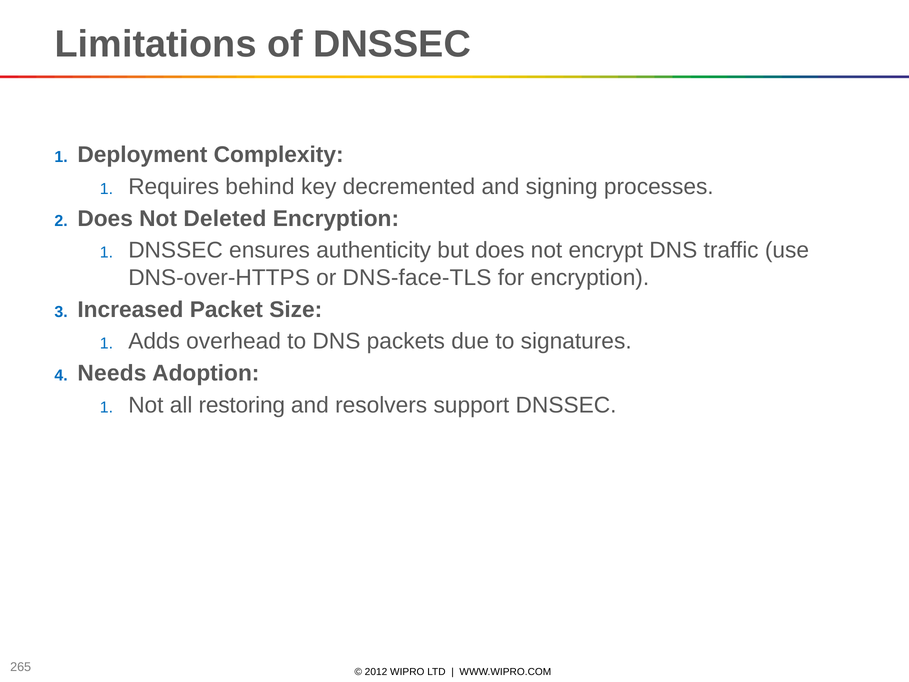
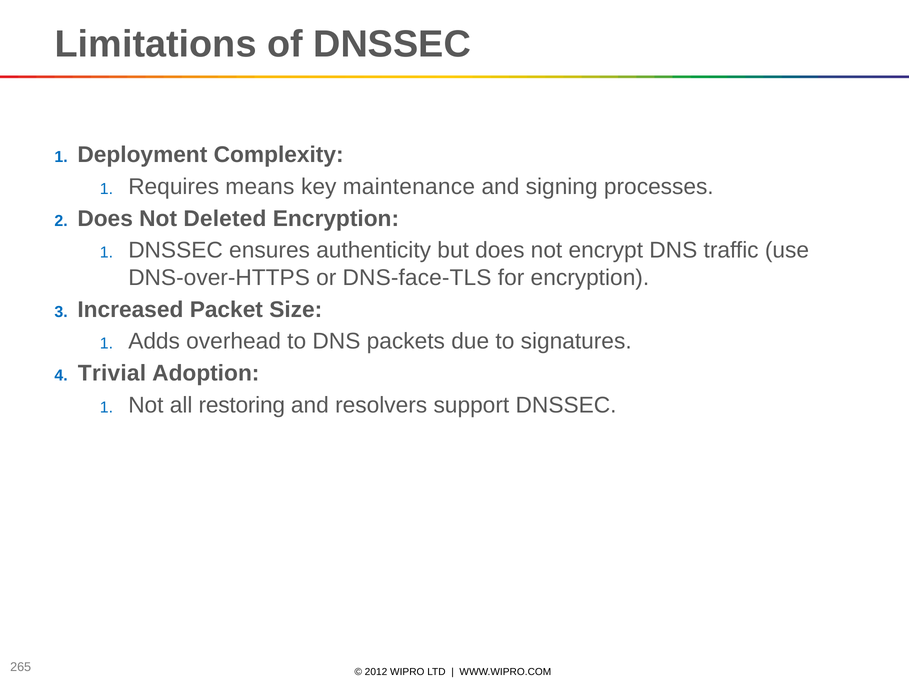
behind: behind -> means
decremented: decremented -> maintenance
Needs: Needs -> Trivial
